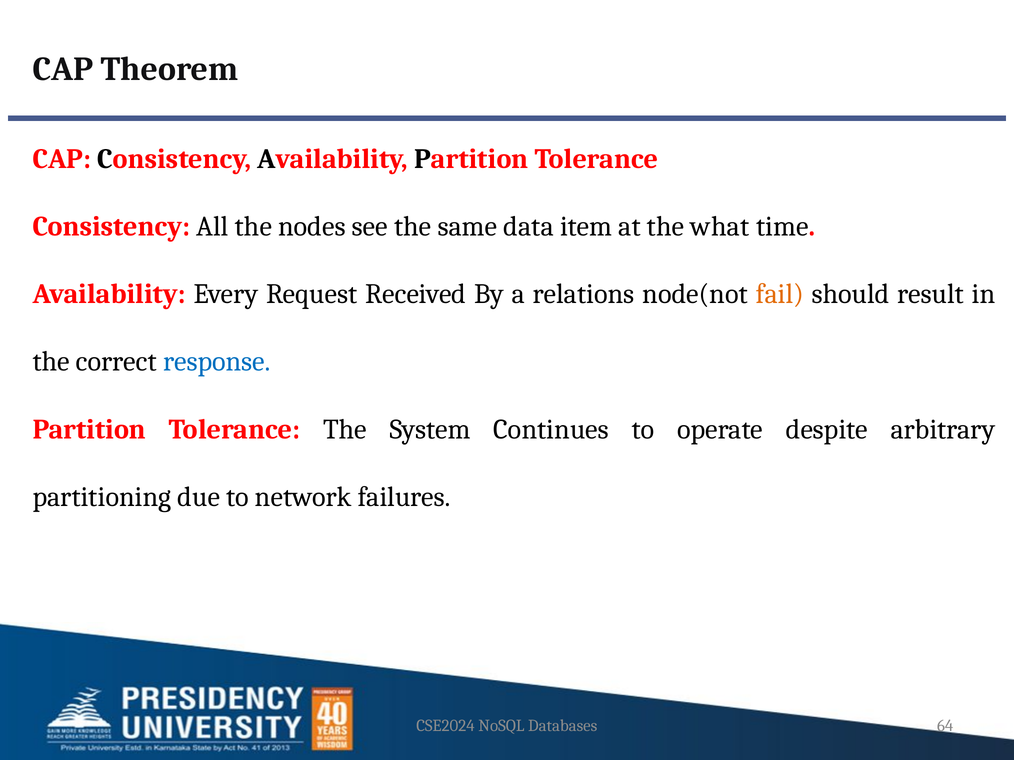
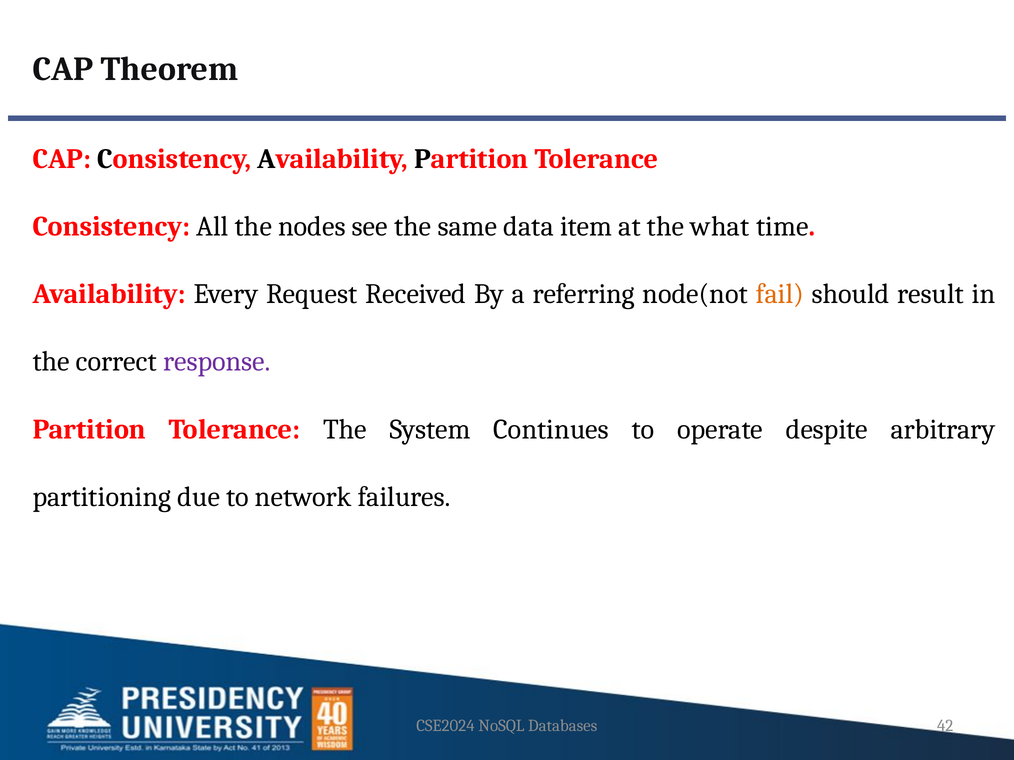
relations: relations -> referring
response colour: blue -> purple
64: 64 -> 42
